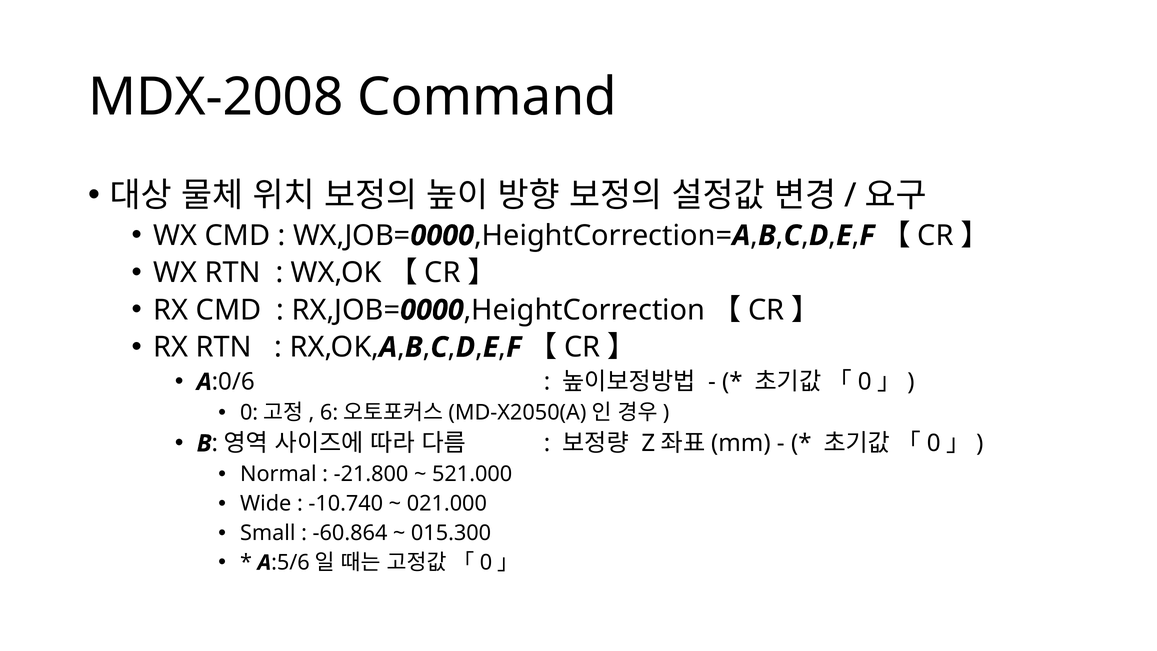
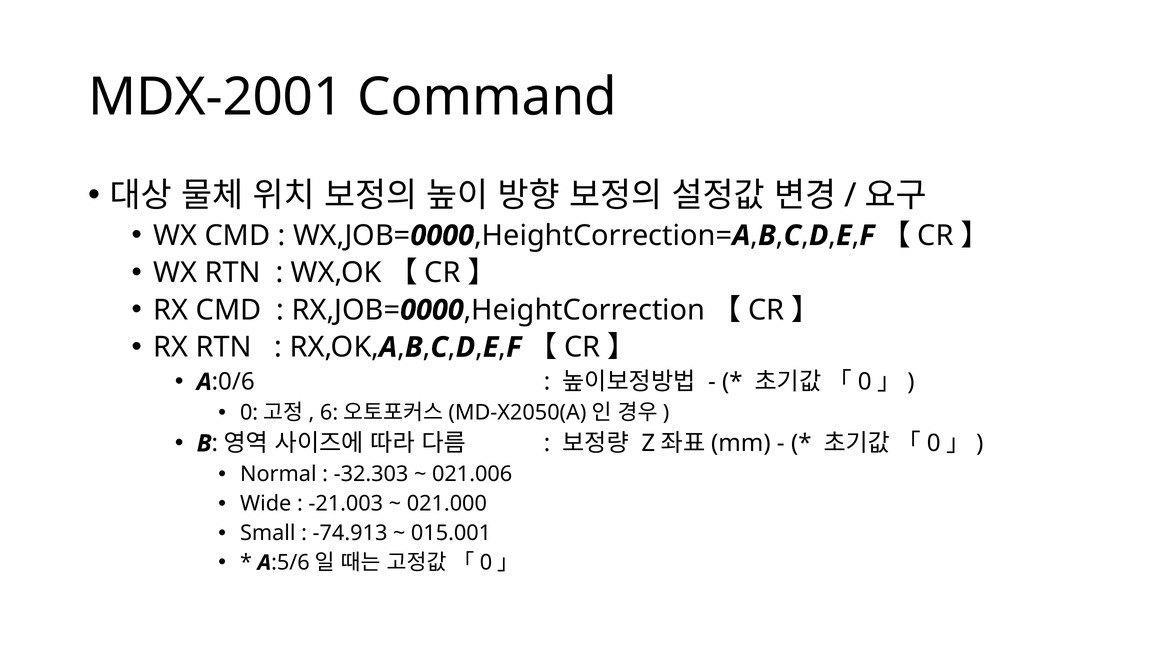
MDX-2008: MDX-2008 -> MDX-2001
-21.800: -21.800 -> -32.303
521.000: 521.000 -> 021.006
-10.740: -10.740 -> -21.003
-60.864: -60.864 -> -74.913
015.300: 015.300 -> 015.001
